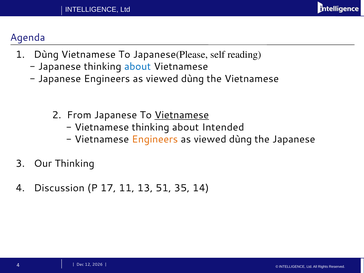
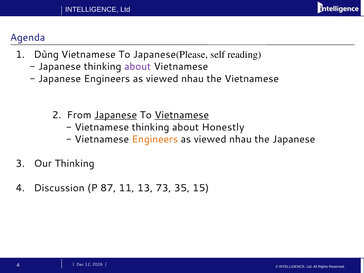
about at (138, 67) colour: blue -> purple
dùng at (193, 79): dùng -> nhau
Japanese at (116, 115) underline: none -> present
Intended: Intended -> Honestly
dùng at (240, 139): dùng -> nhau
17: 17 -> 87
51: 51 -> 73
14: 14 -> 15
